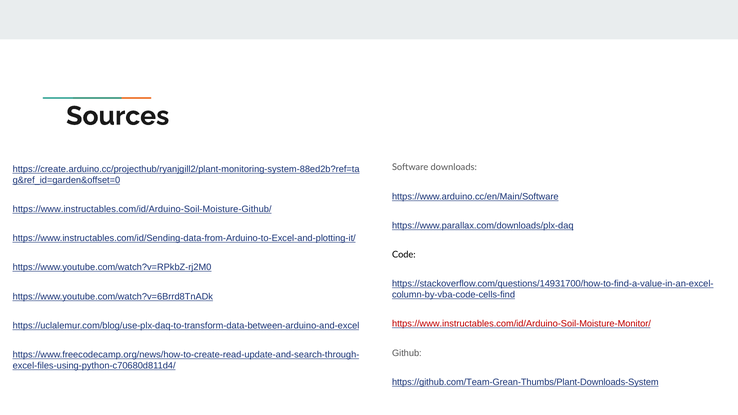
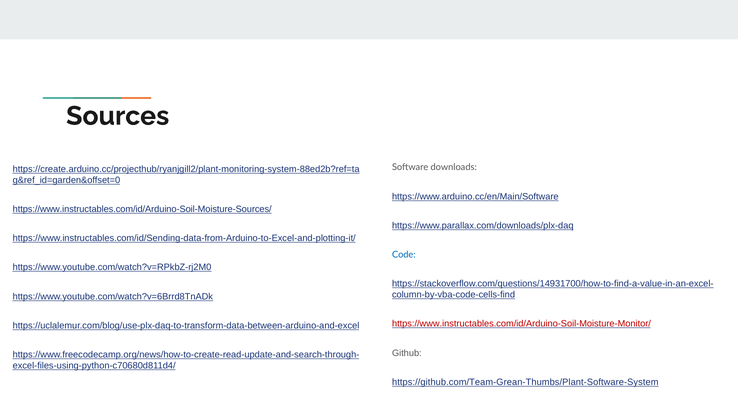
https://www.instructables.com/id/Arduino-Soil-Moisture-Github/: https://www.instructables.com/id/Arduino-Soil-Moisture-Github/ -> https://www.instructables.com/id/Arduino-Soil-Moisture-Sources/
Code colour: black -> blue
https://github.com/Team-Grean-Thumbs/Plant-Downloads-System: https://github.com/Team-Grean-Thumbs/Plant-Downloads-System -> https://github.com/Team-Grean-Thumbs/Plant-Software-System
